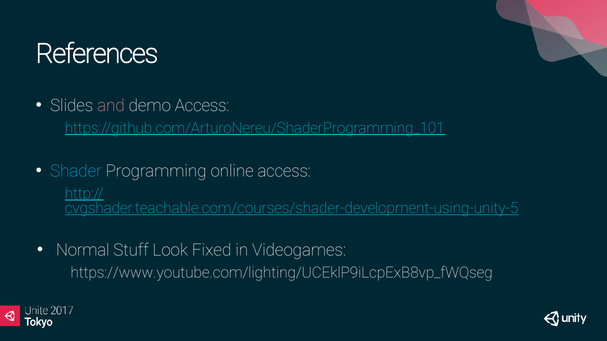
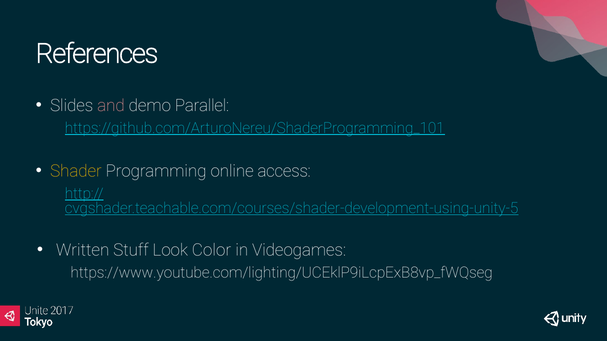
demo Access: Access -> Parallel
Shader colour: light blue -> yellow
Normal: Normal -> Written
Fixed: Fixed -> Color
